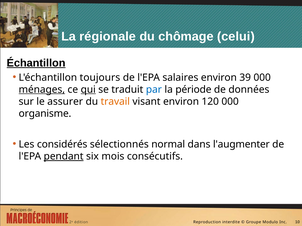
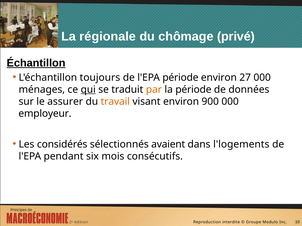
celui: celui -> privé
l'EPA salaires: salaires -> période
39: 39 -> 27
ménages underline: present -> none
par colour: blue -> orange
120: 120 -> 900
organisme: organisme -> employeur
normal: normal -> avaient
l'augmenter: l'augmenter -> l'logements
pendant underline: present -> none
